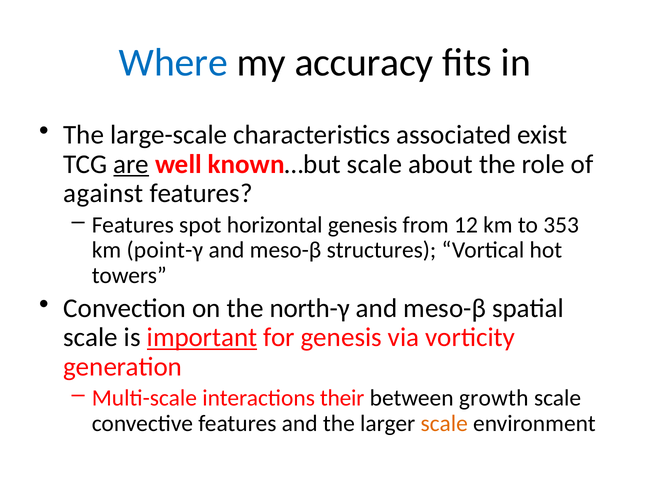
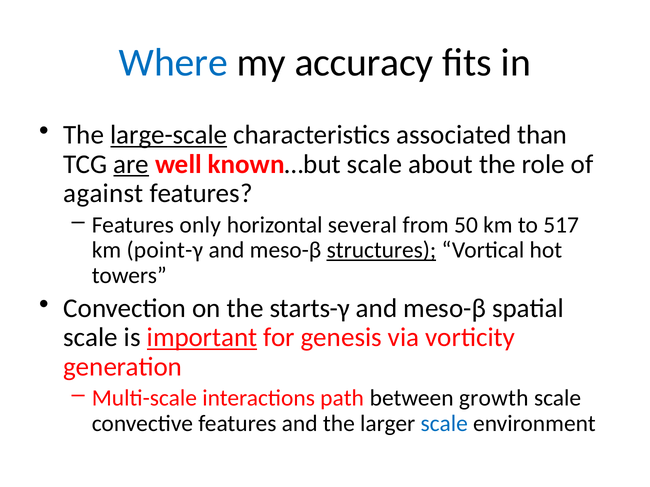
large-scale underline: none -> present
exist: exist -> than
spot: spot -> only
horizontal genesis: genesis -> several
12: 12 -> 50
353: 353 -> 517
structures underline: none -> present
north-γ: north-γ -> starts-γ
their: their -> path
scale at (444, 424) colour: orange -> blue
